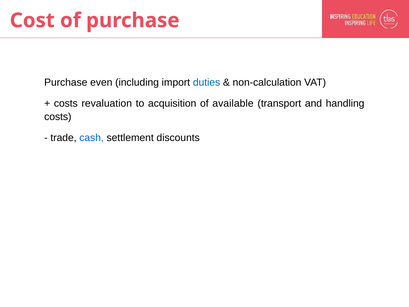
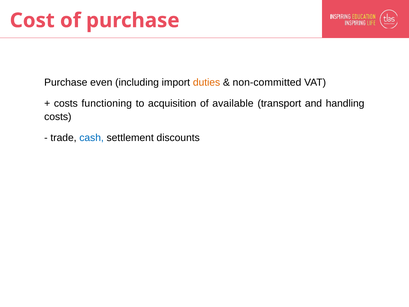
duties colour: blue -> orange
non-calculation: non-calculation -> non-committed
revaluation: revaluation -> functioning
